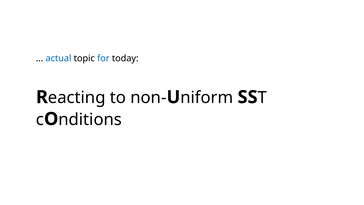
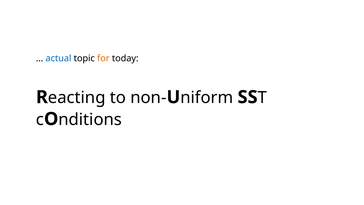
for colour: blue -> orange
